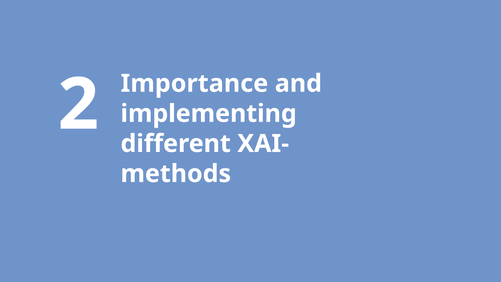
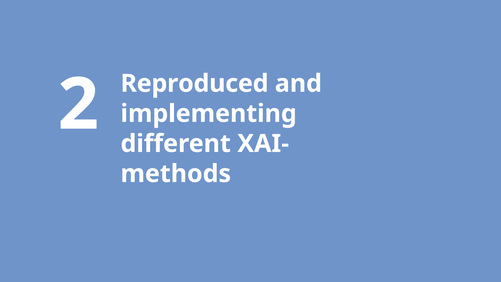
Importance: Importance -> Reproduced
